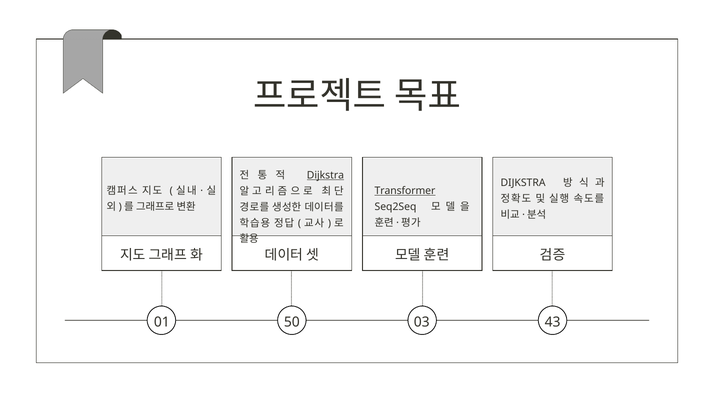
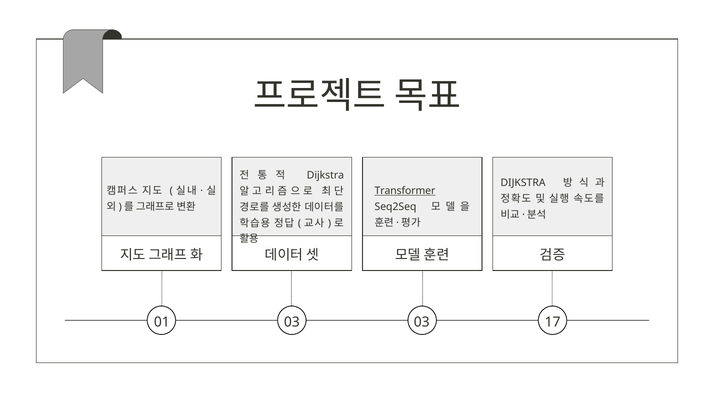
Dijkstra at (325, 175) underline: present -> none
01 50: 50 -> 03
43: 43 -> 17
